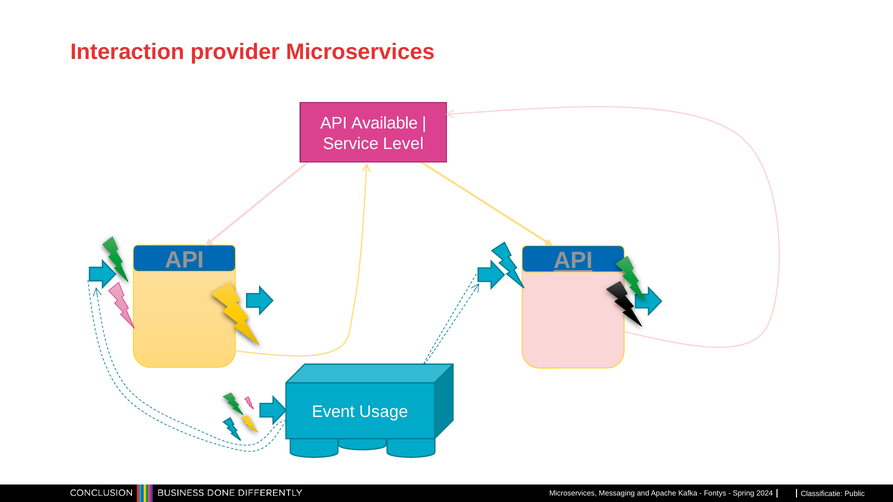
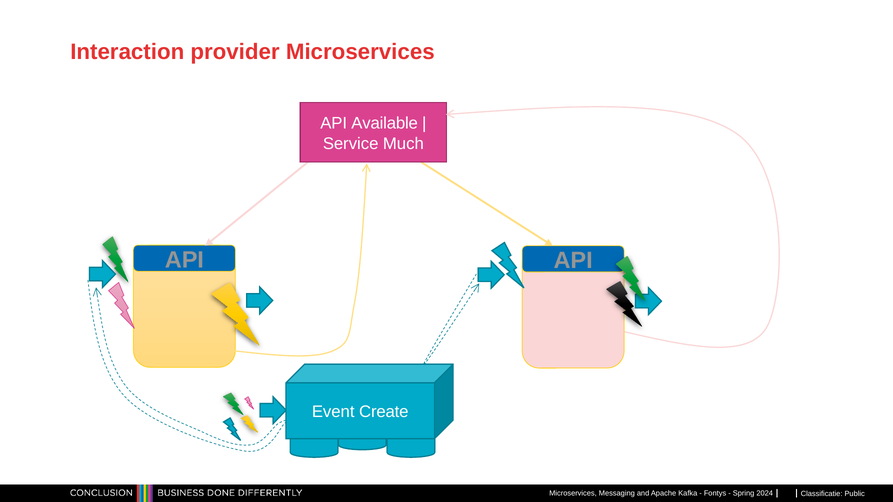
Level: Level -> Much
API at (573, 261) underline: present -> none
Usage: Usage -> Create
